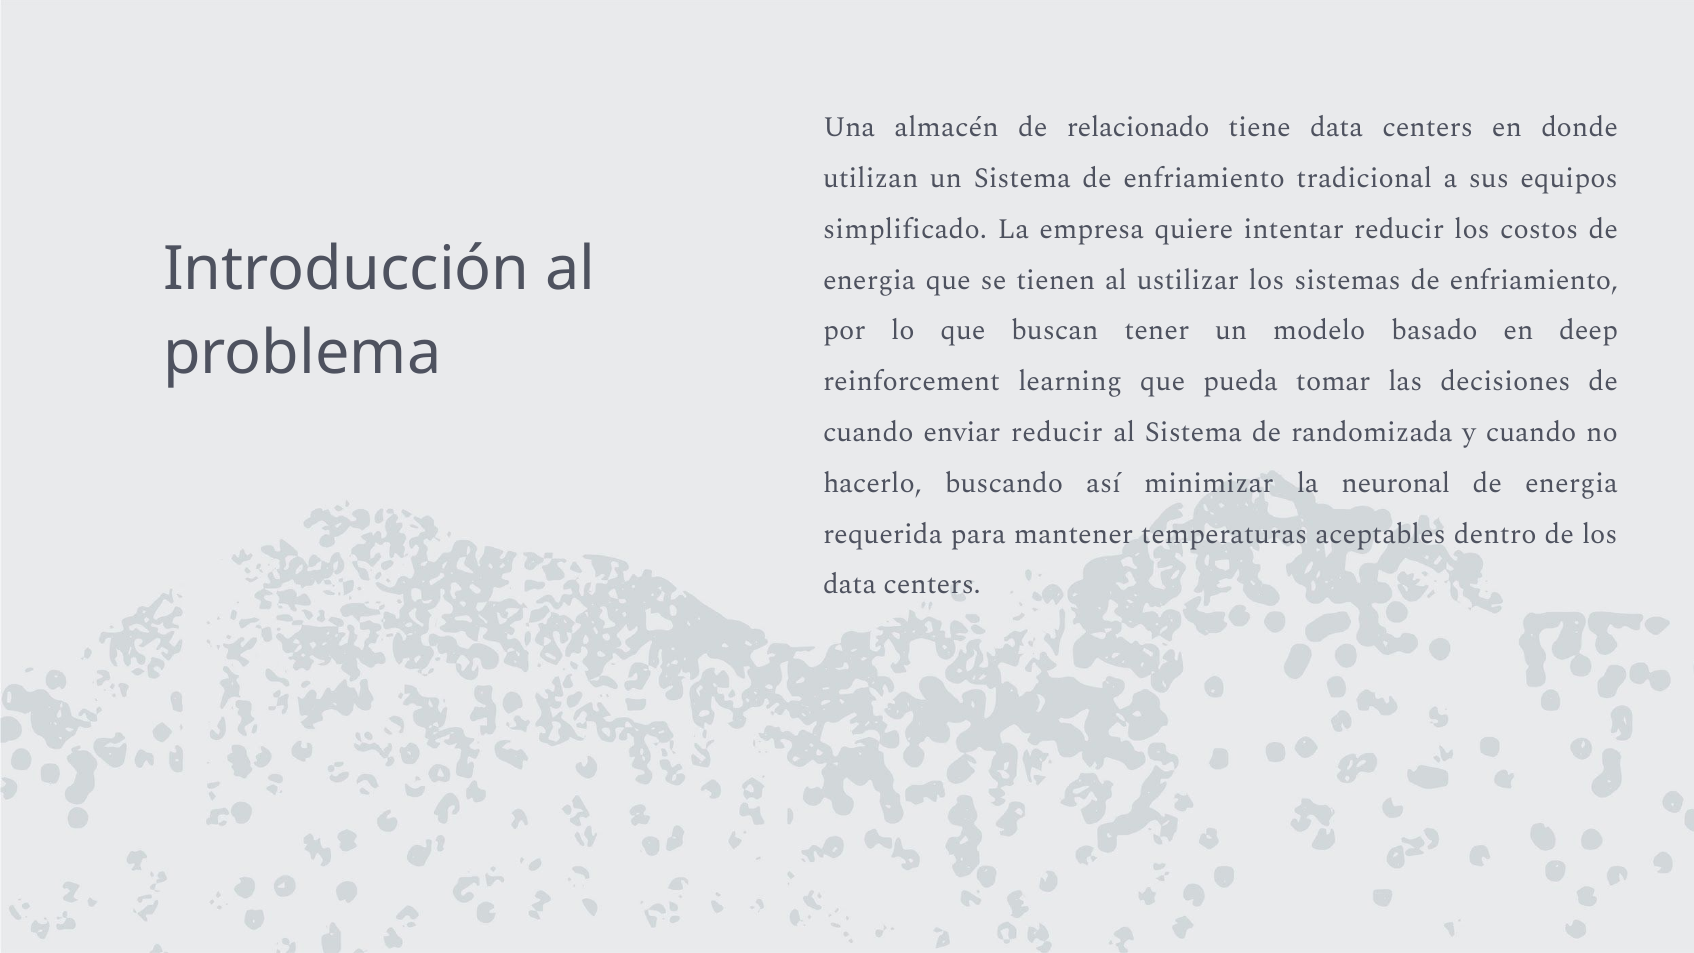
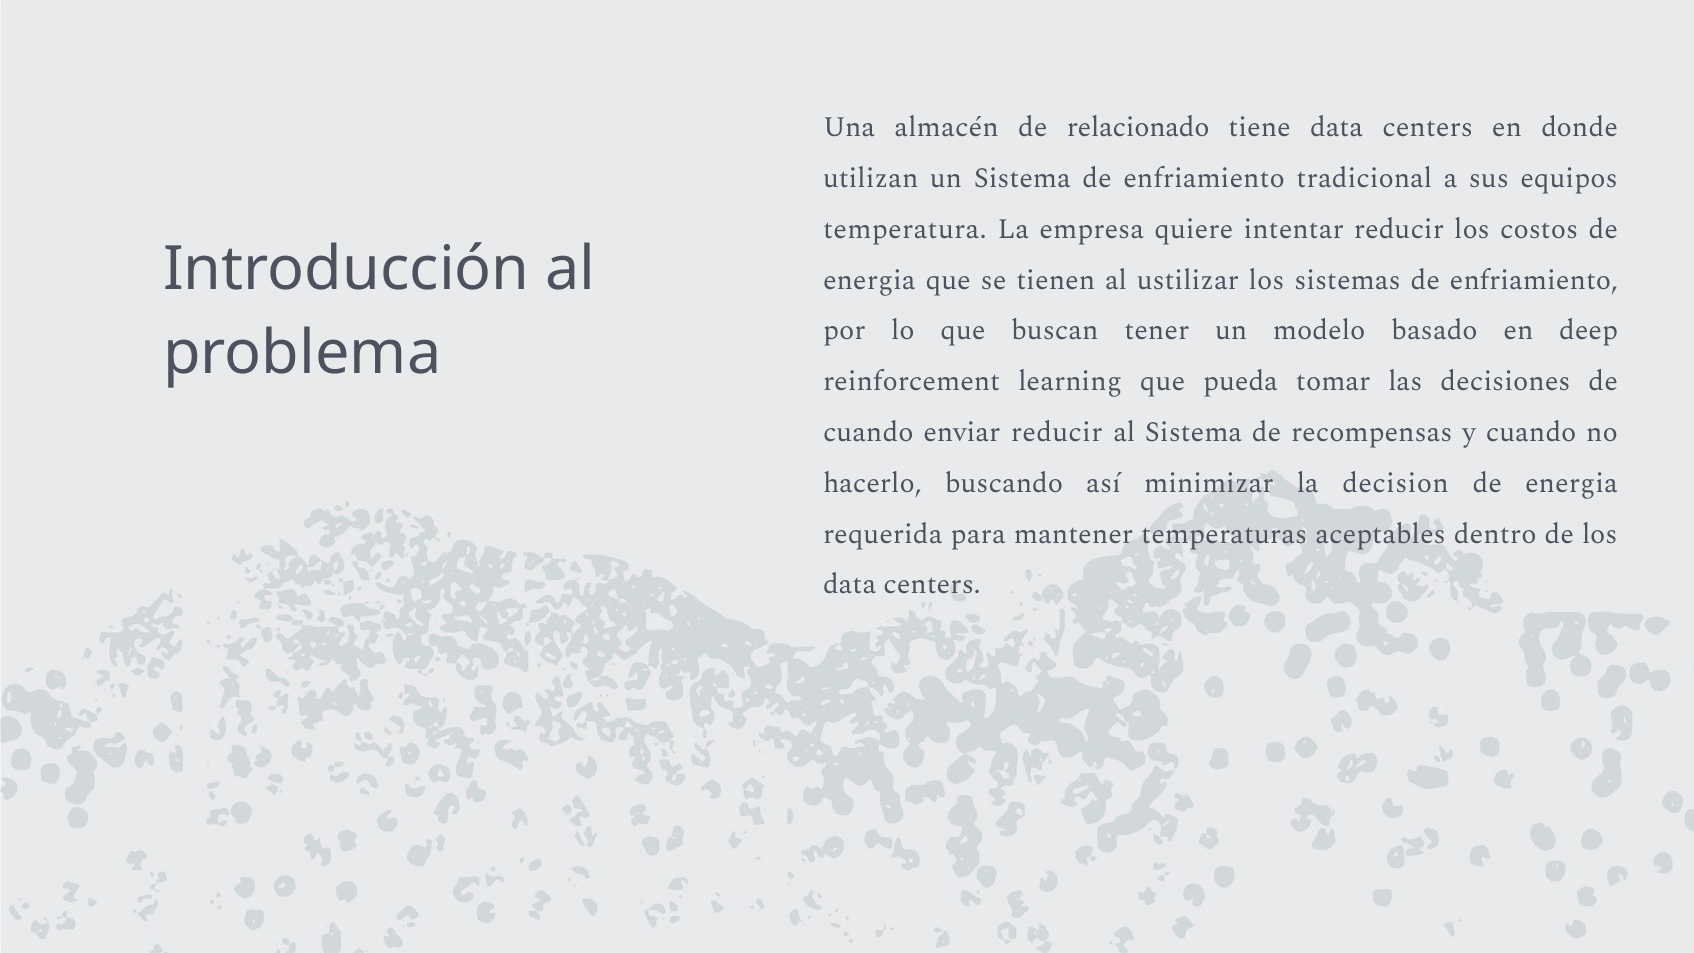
simplificado: simplificado -> temperatura
randomizada: randomizada -> recompensas
neuronal: neuronal -> decision
